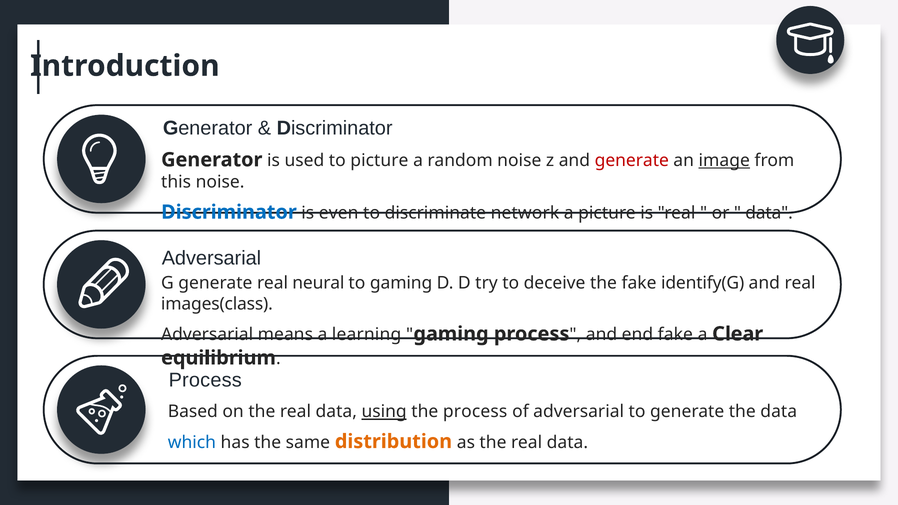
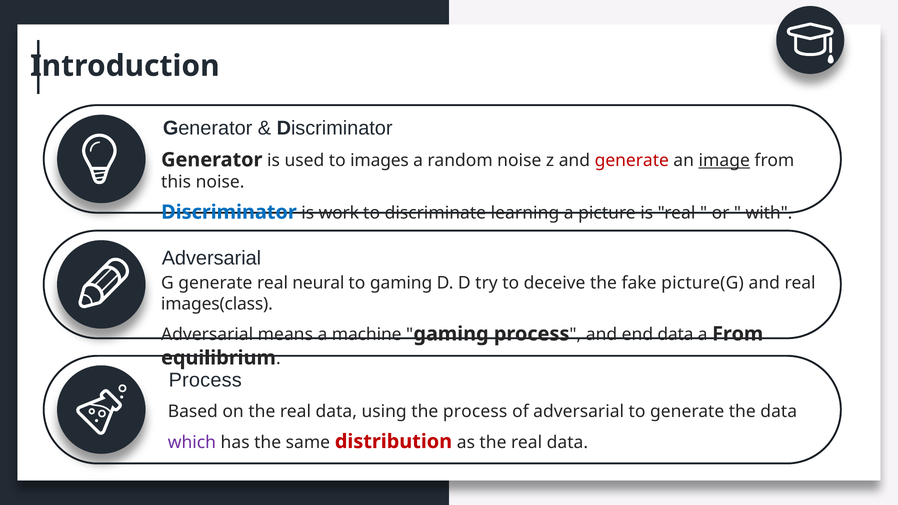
to picture: picture -> images
even: even -> work
network: network -> learning
data at (769, 213): data -> with
identify(G: identify(G -> picture(G
learning: learning -> machine
end fake: fake -> data
a Clear: Clear -> From
using underline: present -> none
which colour: blue -> purple
distribution colour: orange -> red
